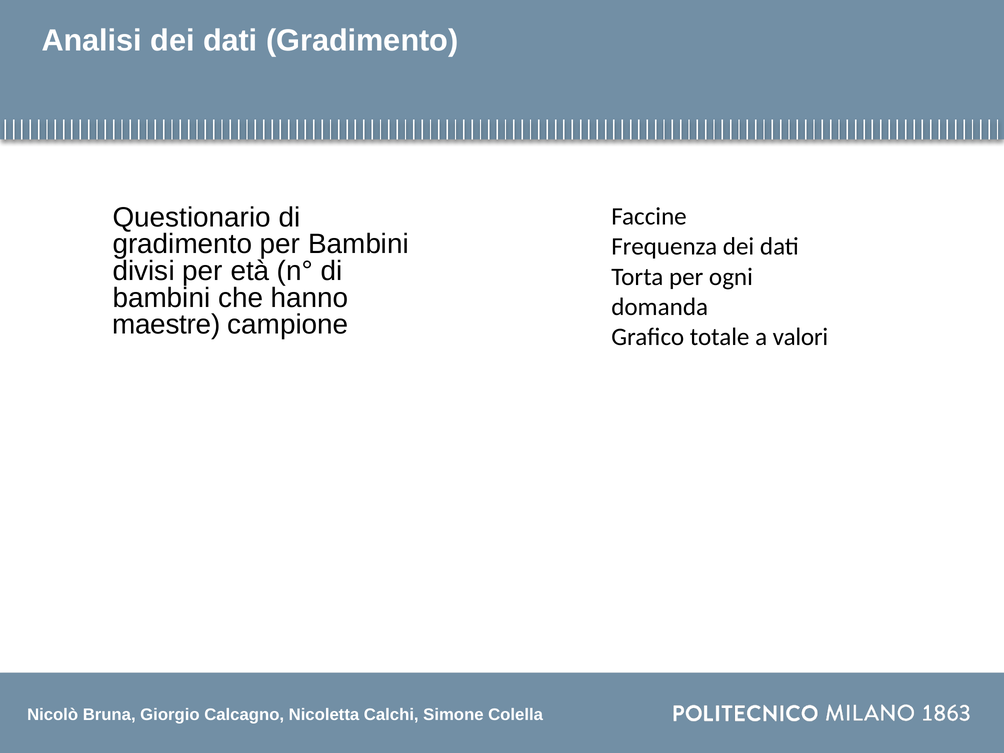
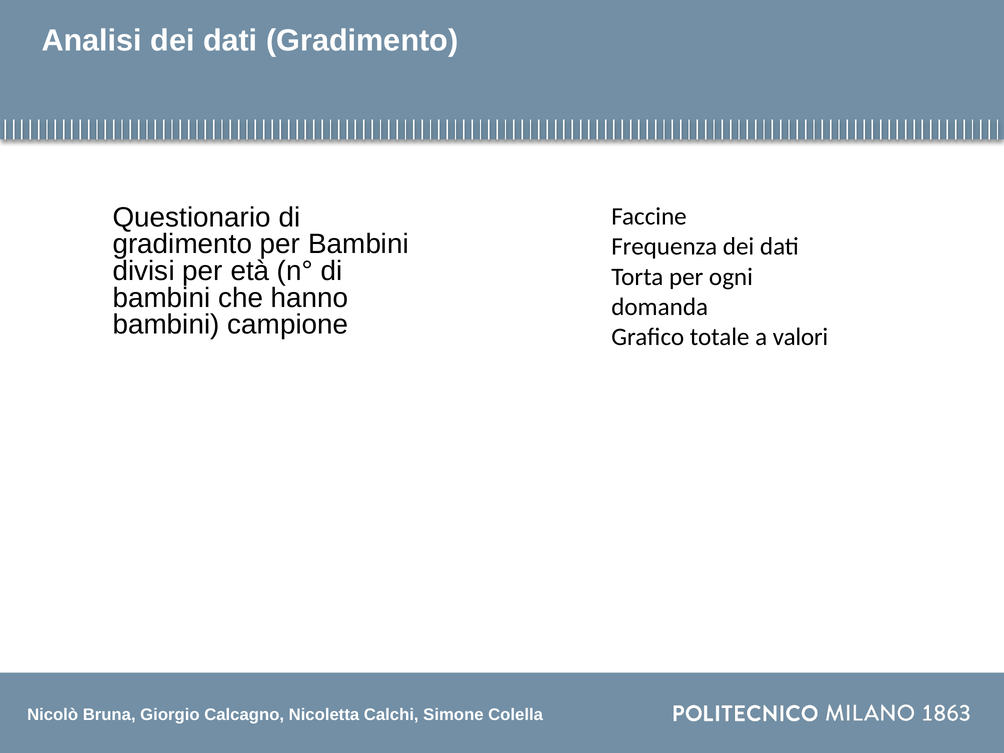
maestre at (166, 325): maestre -> bambini
